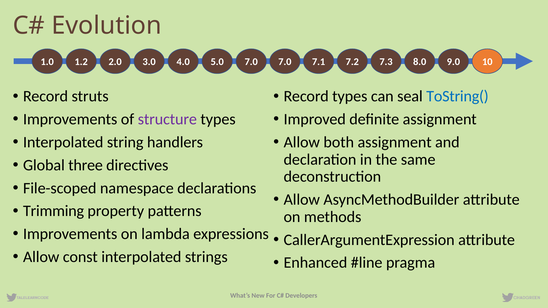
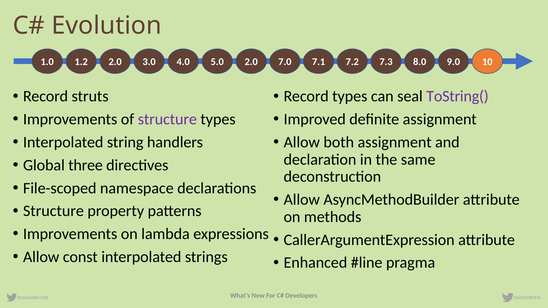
5.0 7.0: 7.0 -> 2.0
ToString( colour: blue -> purple
Trimming at (54, 211): Trimming -> Structure
